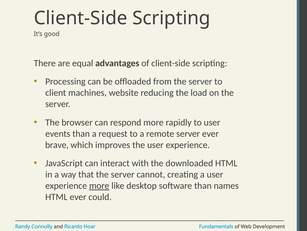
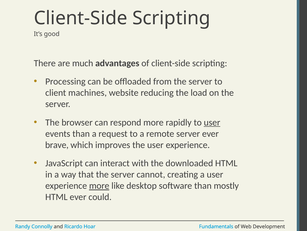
equal: equal -> much
user at (212, 122) underline: none -> present
names: names -> mostly
